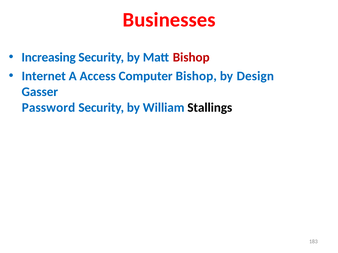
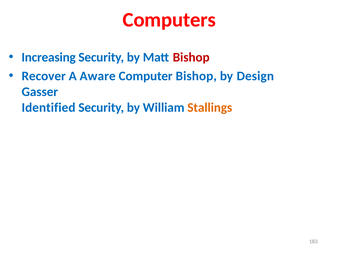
Businesses: Businesses -> Computers
Internet: Internet -> Recover
Access: Access -> Aware
Password: Password -> Identified
Stallings colour: black -> orange
